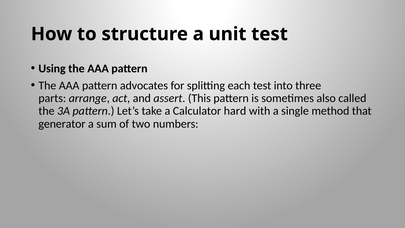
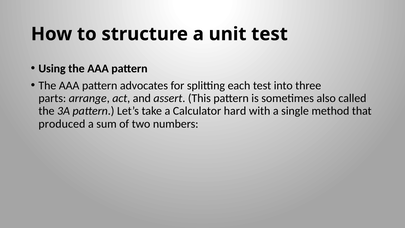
generator: generator -> produced
